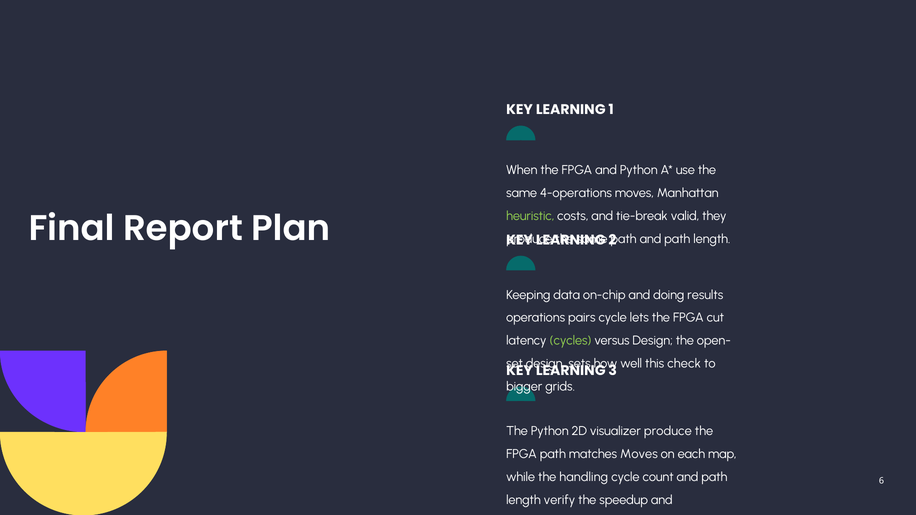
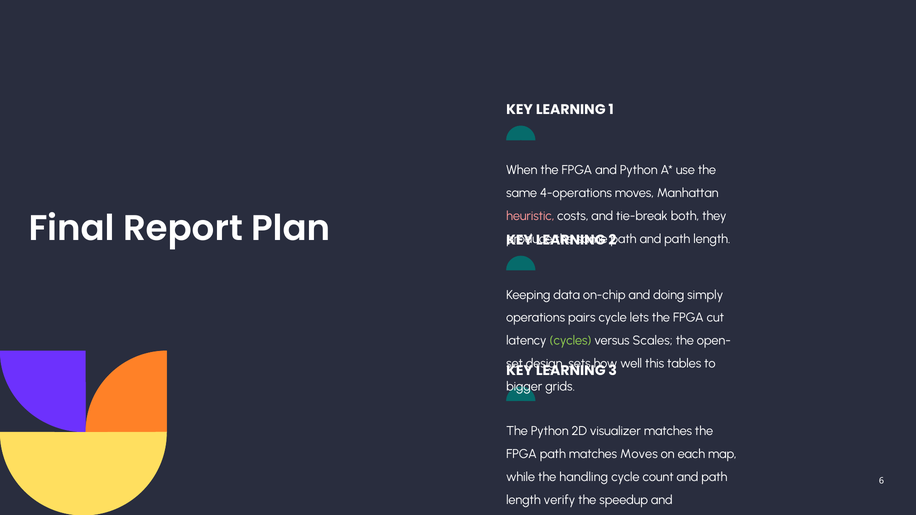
heuristic colour: light green -> pink
valid: valid -> both
results: results -> simply
versus Design: Design -> Scales
check: check -> tables
visualizer produce: produce -> matches
